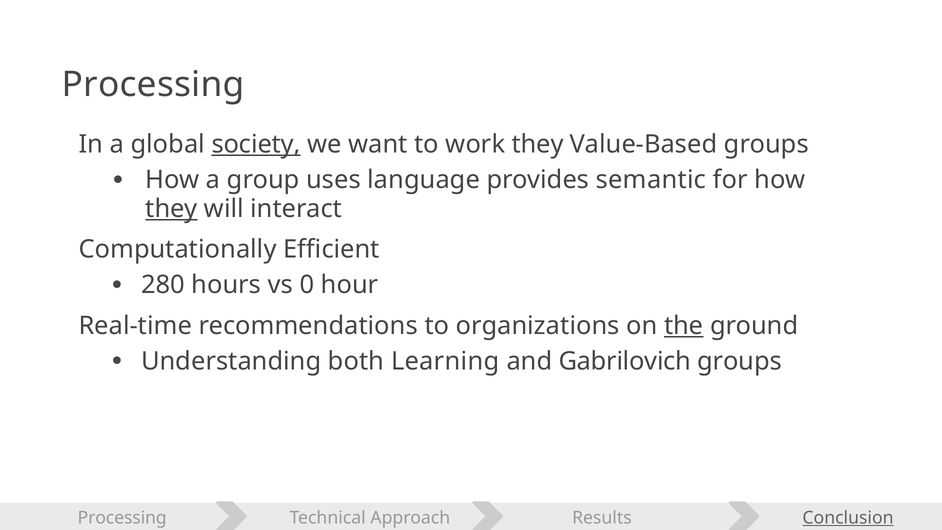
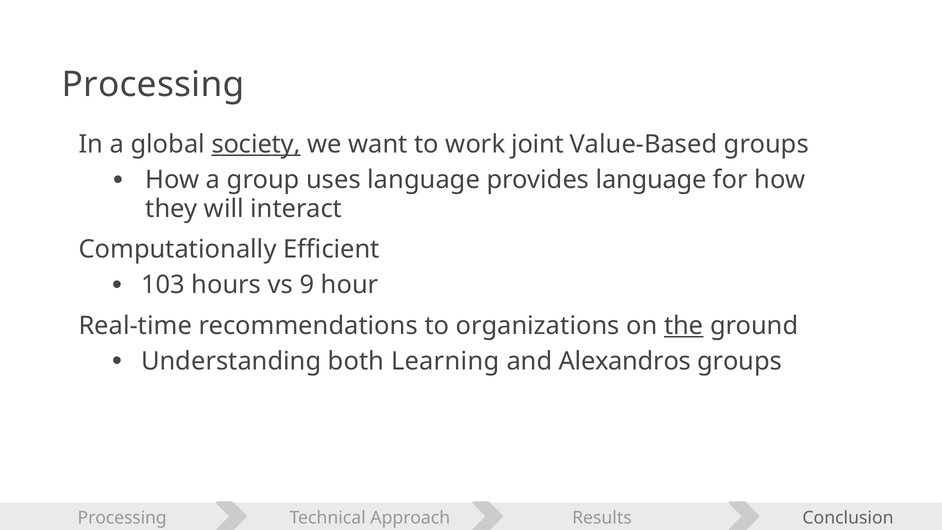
work they: they -> joint
provides semantic: semantic -> language
they at (171, 209) underline: present -> none
280: 280 -> 103
0: 0 -> 9
Gabrilovich: Gabrilovich -> Alexandros
Conclusion underline: present -> none
